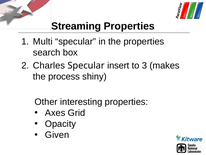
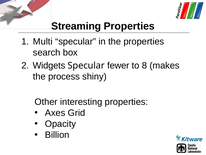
Charles: Charles -> Widgets
insert: insert -> fewer
3: 3 -> 8
Given: Given -> Billion
